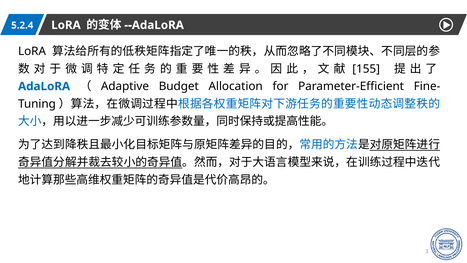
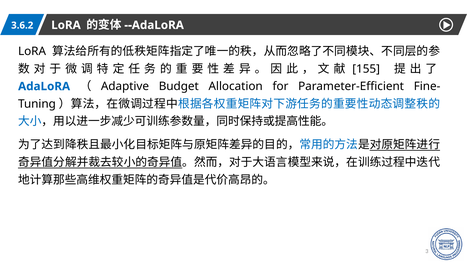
5.2.4: 5.2.4 -> 3.6.2
